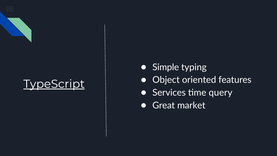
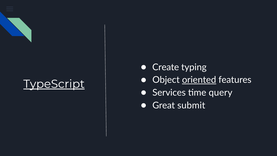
Simple: Simple -> Create
oriented underline: none -> present
market: market -> submit
